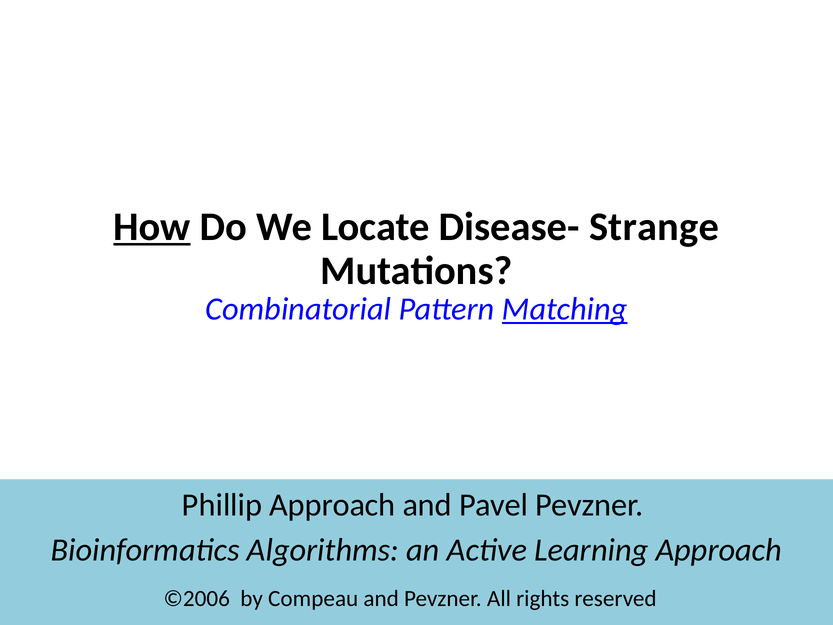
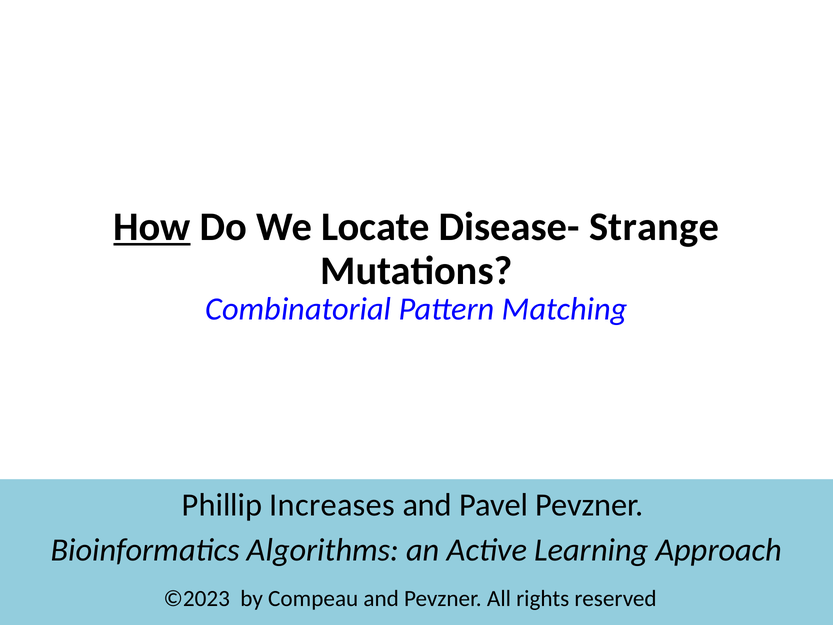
Matching underline: present -> none
Phillip Approach: Approach -> Increases
©2006: ©2006 -> ©2023
